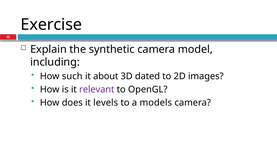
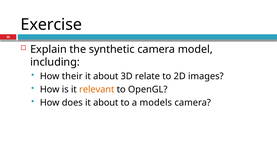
such: such -> their
dated: dated -> relate
relevant colour: purple -> orange
does it levels: levels -> about
